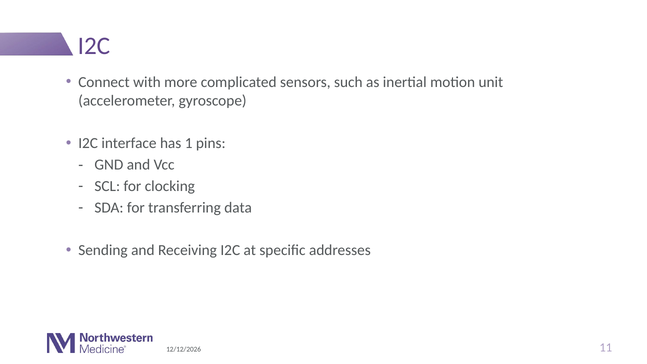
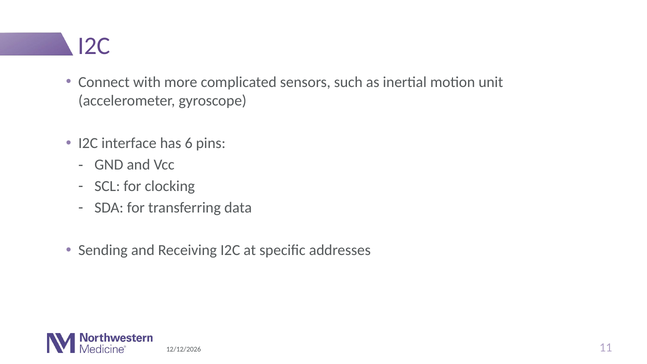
1: 1 -> 6
